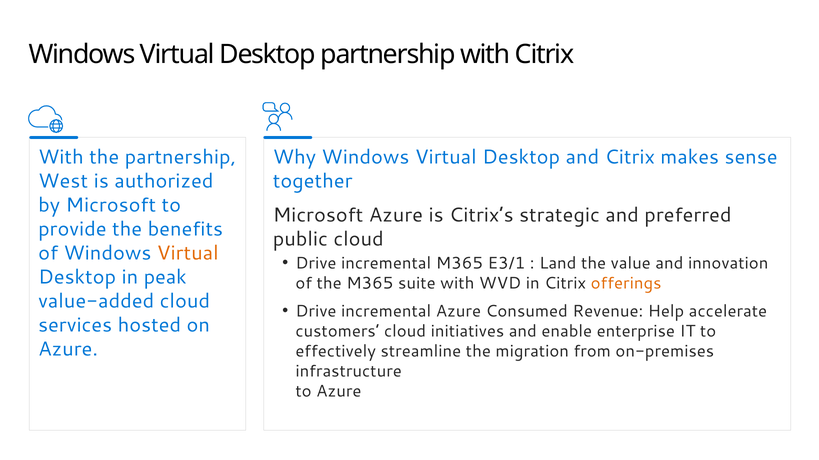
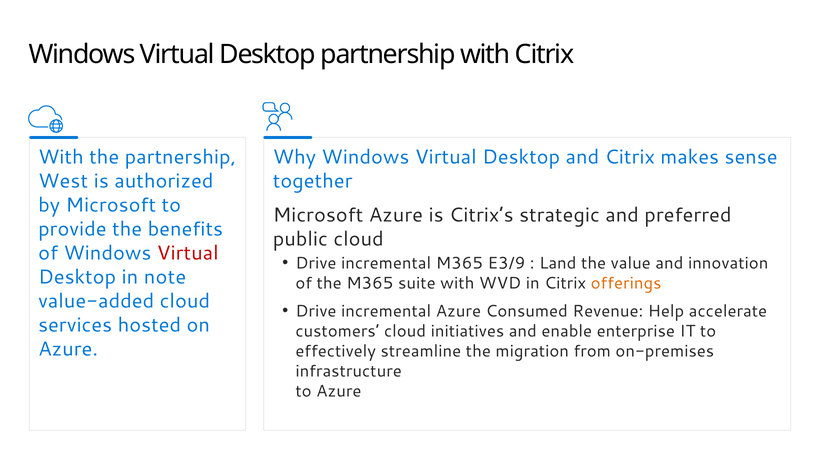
Virtual at (188, 253) colour: orange -> red
E3/1: E3/1 -> E3/9
peak: peak -> note
